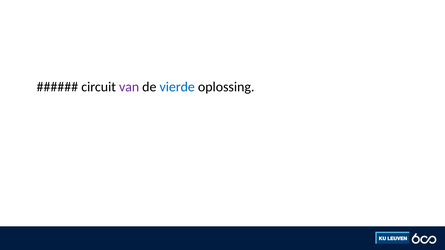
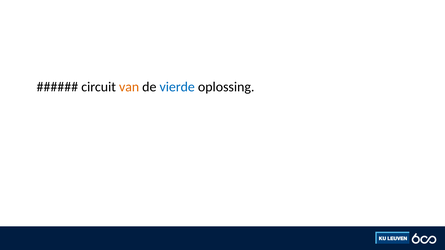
van colour: purple -> orange
